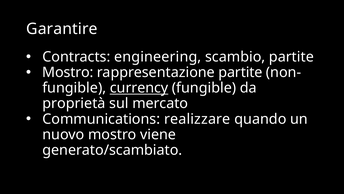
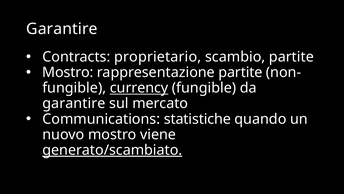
engineering: engineering -> proprietario
proprietà at (74, 103): proprietà -> garantire
realizzare: realizzare -> statistiche
generato/scambiato underline: none -> present
